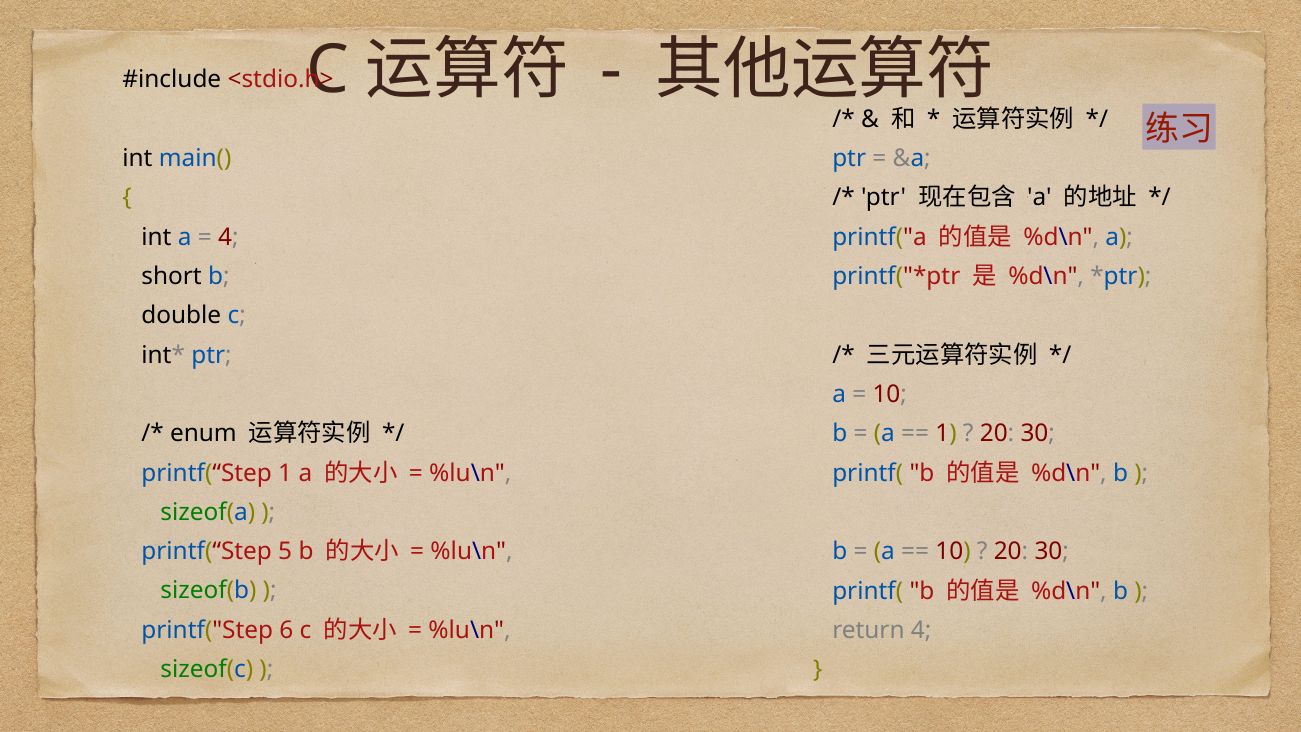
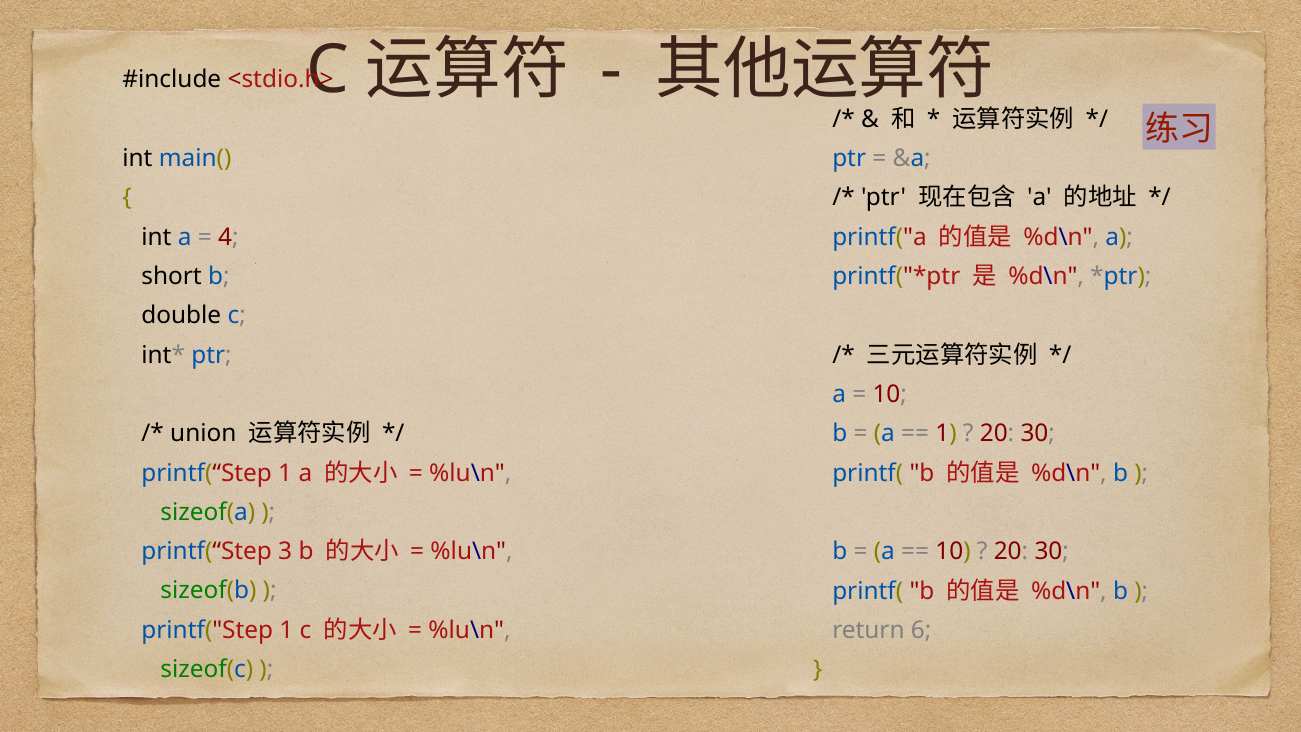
enum: enum -> union
5: 5 -> 3
printf("Step 6: 6 -> 1
return 4: 4 -> 6
